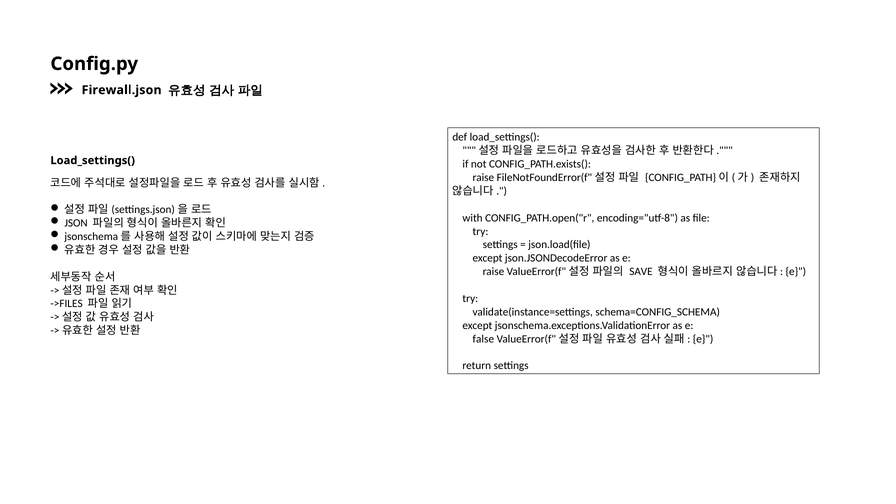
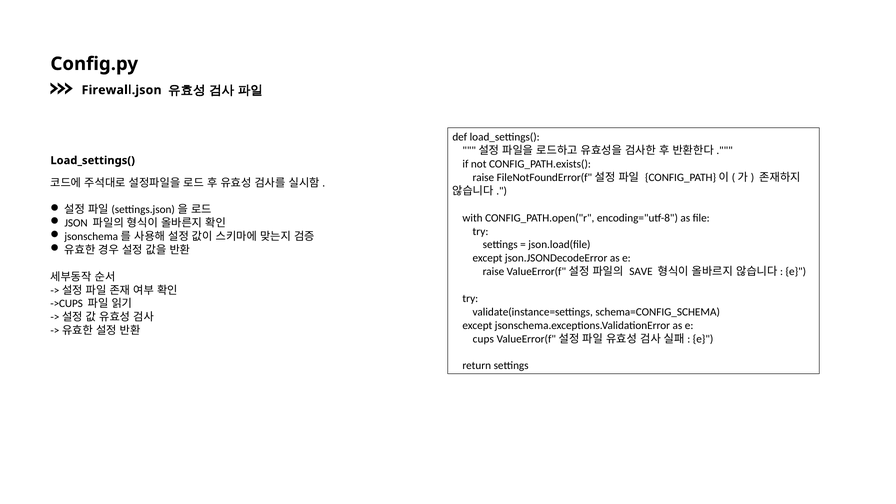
->FILES: ->FILES -> ->CUPS
false: false -> cups
